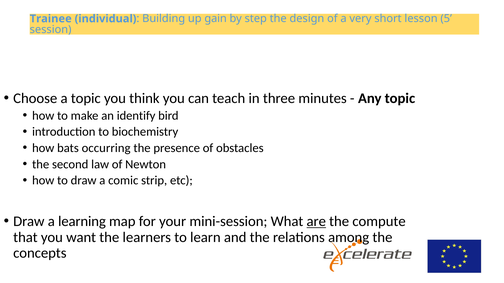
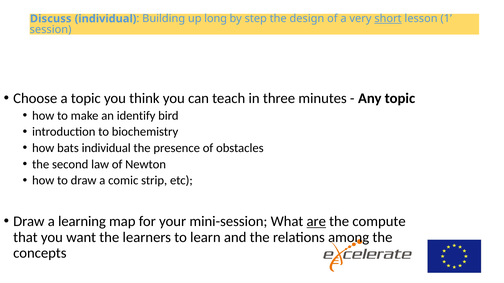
Trainee: Trainee -> Discuss
gain: gain -> long
short underline: none -> present
5: 5 -> 1
bats occurring: occurring -> individual
